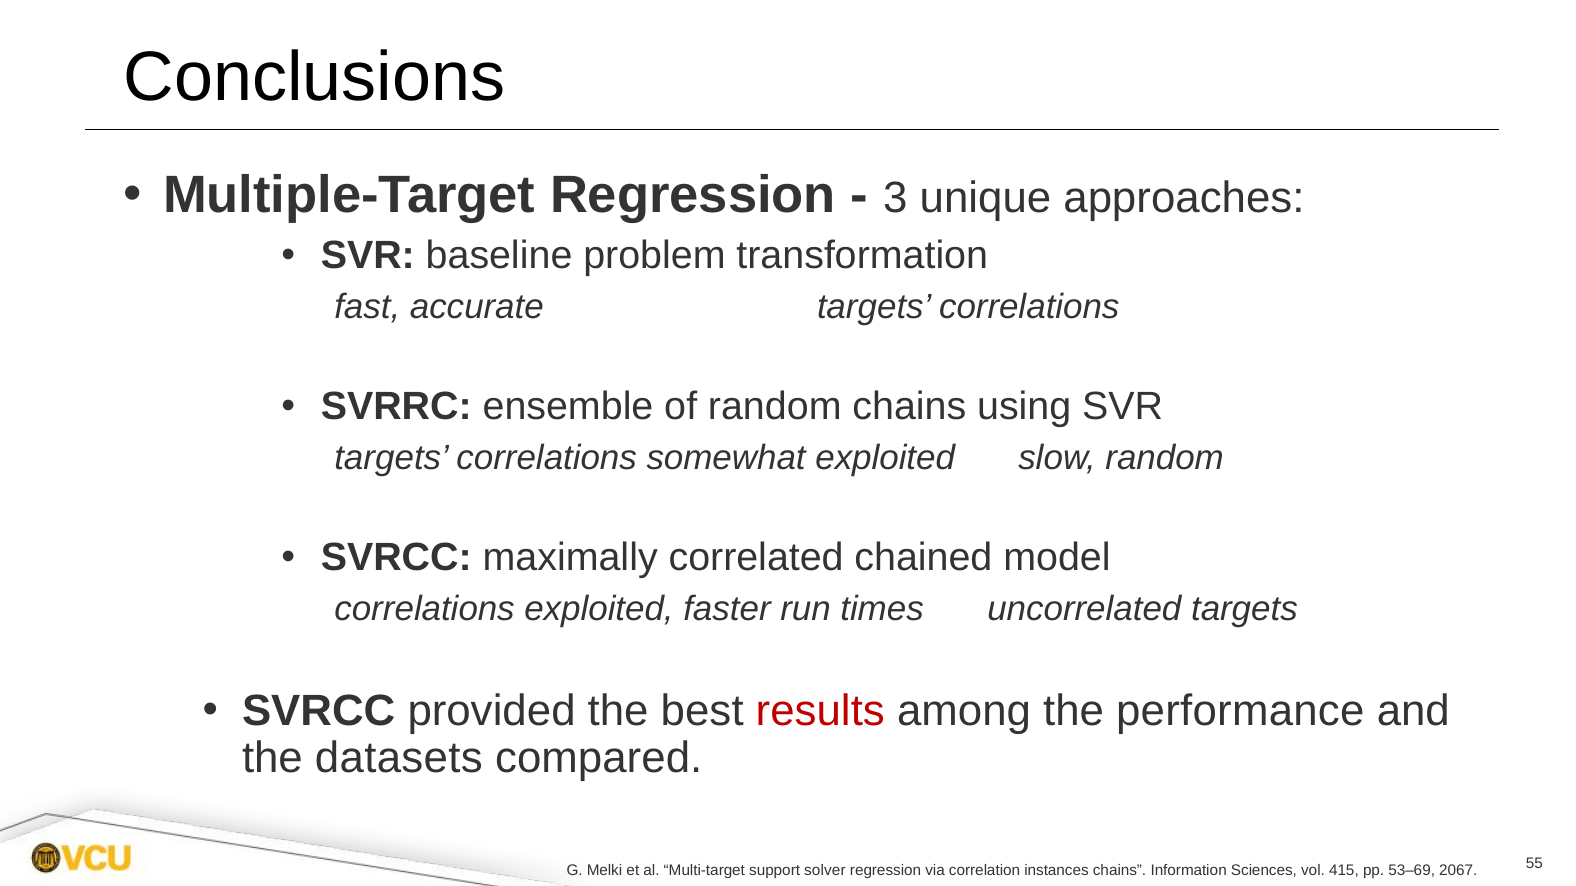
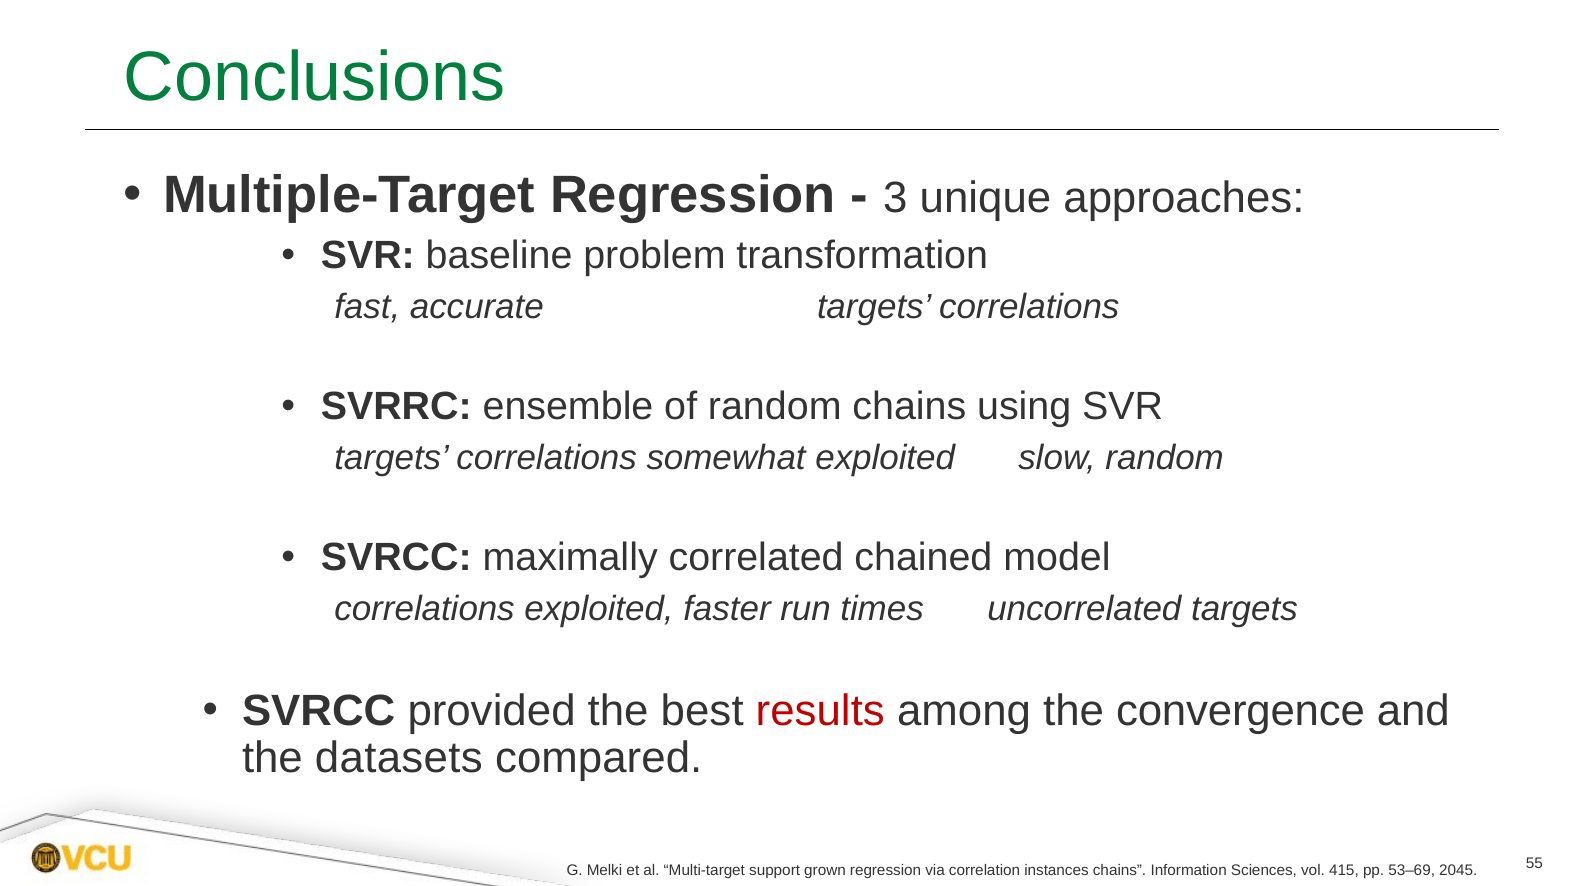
Conclusions colour: black -> green
performance: performance -> convergence
solver: solver -> grown
2067: 2067 -> 2045
